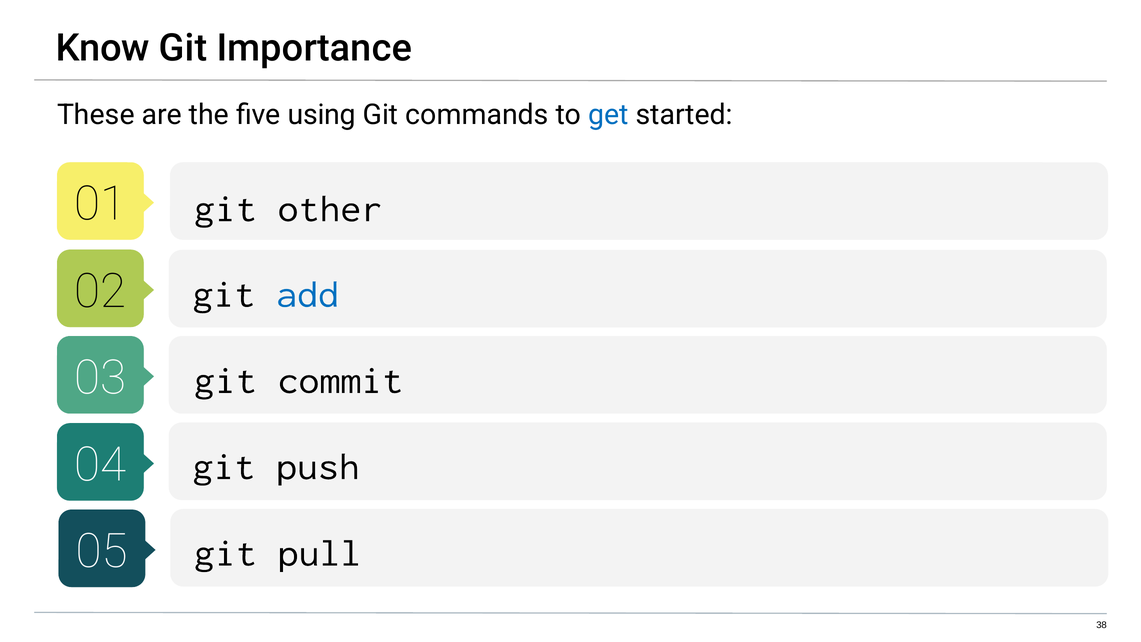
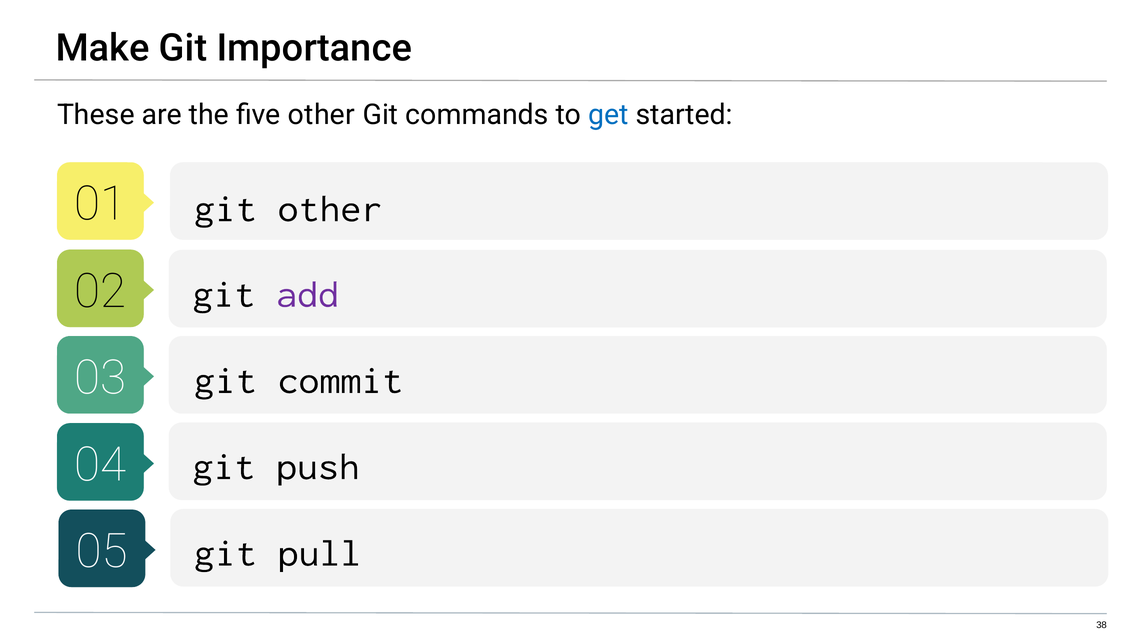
Know: Know -> Make
five using: using -> other
add colour: blue -> purple
